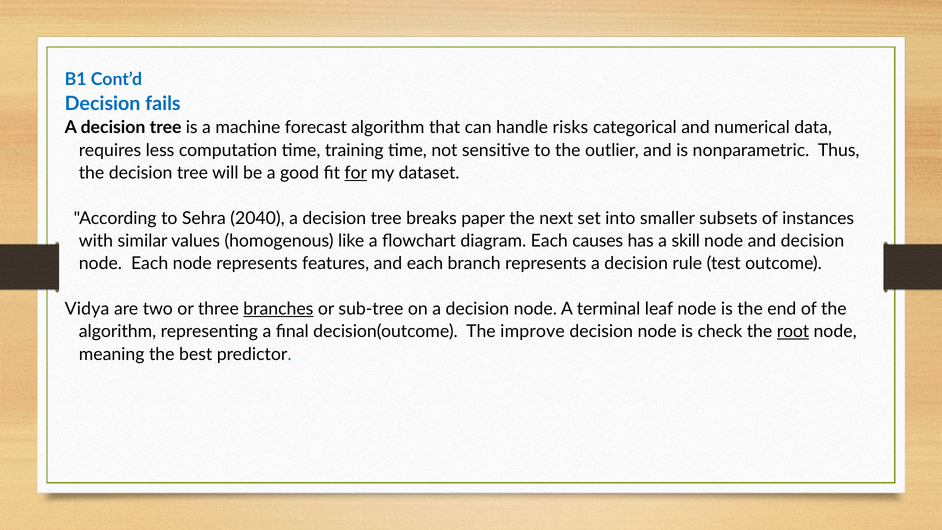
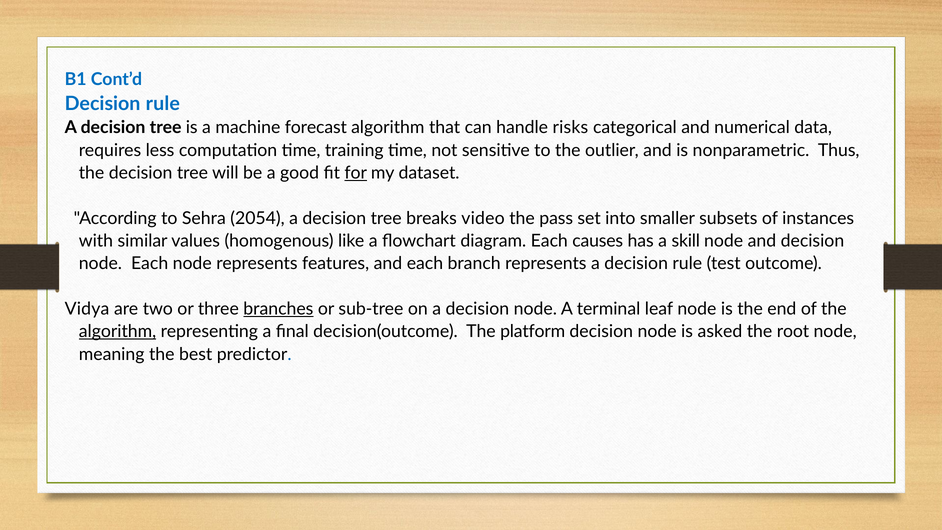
fails at (163, 104): fails -> rule
2040: 2040 -> 2054
paper: paper -> video
next: next -> pass
algorithm at (118, 332) underline: none -> present
improve: improve -> platform
check: check -> asked
root underline: present -> none
